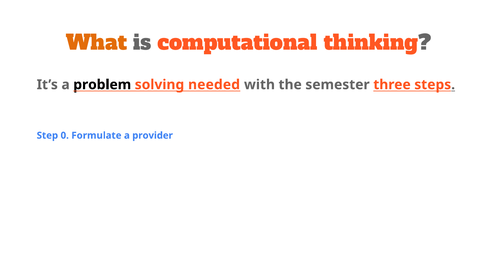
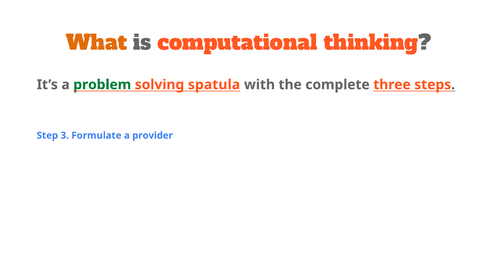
problem colour: black -> green
needed: needed -> spatula
semester: semester -> complete
0: 0 -> 3
